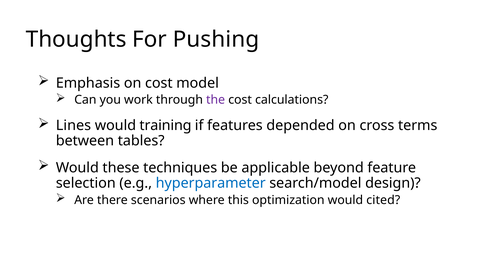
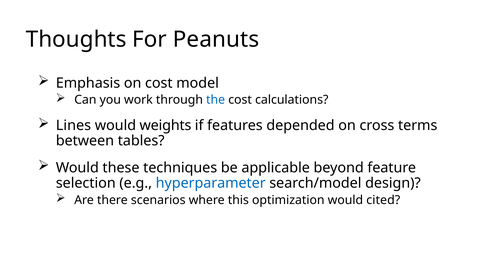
Pushing: Pushing -> Peanuts
the colour: purple -> blue
training: training -> weights
